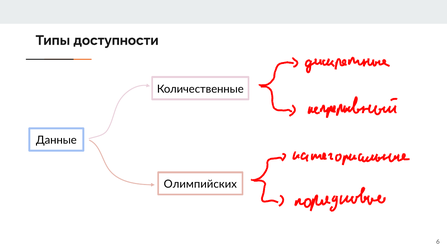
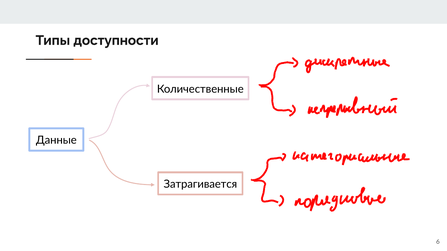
Олимпийских: Олимпийских -> Затрагивается
